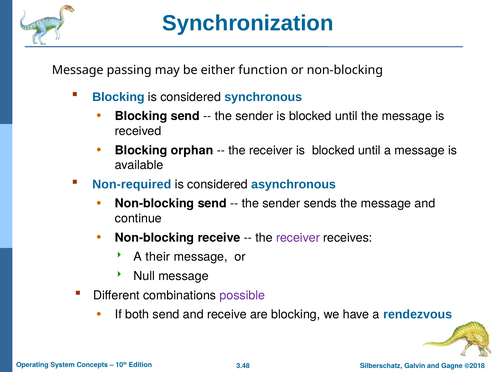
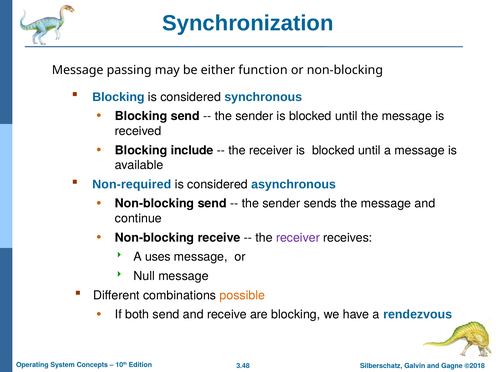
orphan: orphan -> include
their: their -> uses
possible colour: purple -> orange
